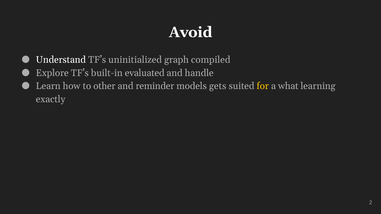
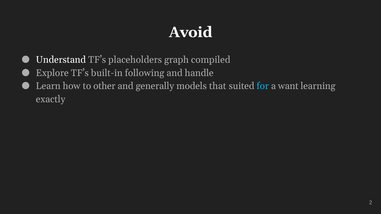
uninitialized: uninitialized -> placeholders
evaluated: evaluated -> following
reminder: reminder -> generally
gets: gets -> that
for colour: yellow -> light blue
what: what -> want
